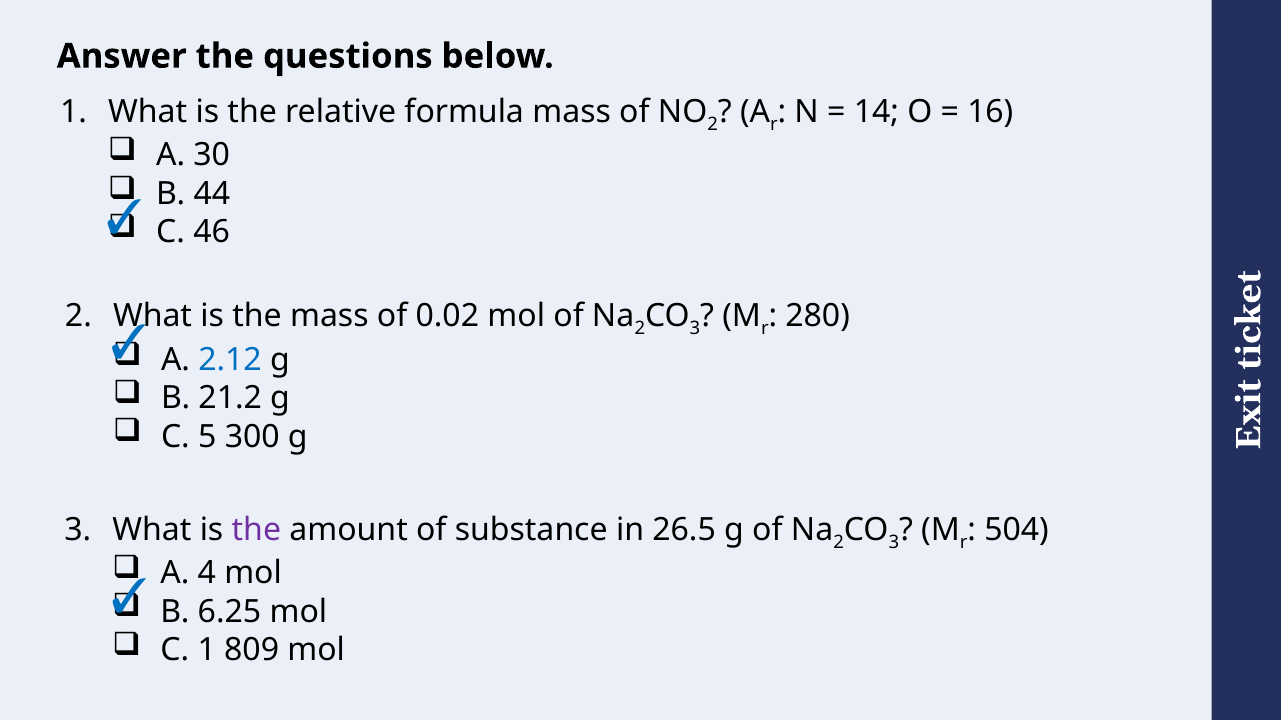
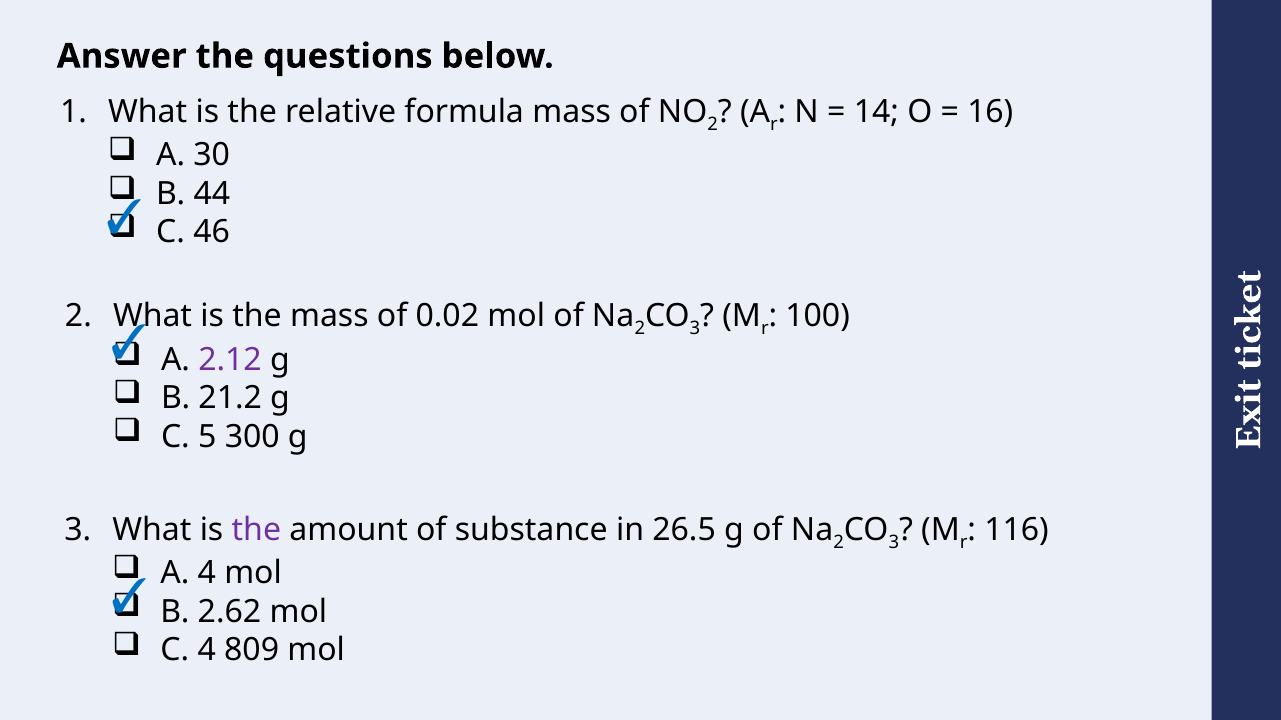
280: 280 -> 100
2.12 colour: blue -> purple
504: 504 -> 116
6.25: 6.25 -> 2.62
C 1: 1 -> 4
